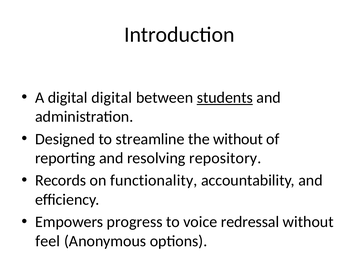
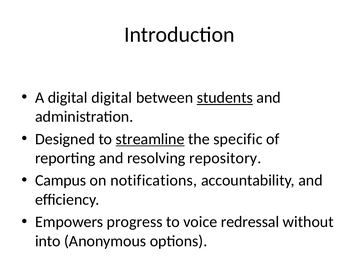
streamline underline: none -> present
the without: without -> specific
Records: Records -> Campus
functionality: functionality -> notifications
feel: feel -> into
